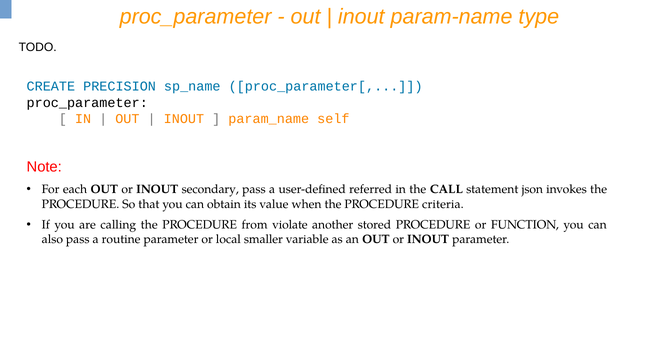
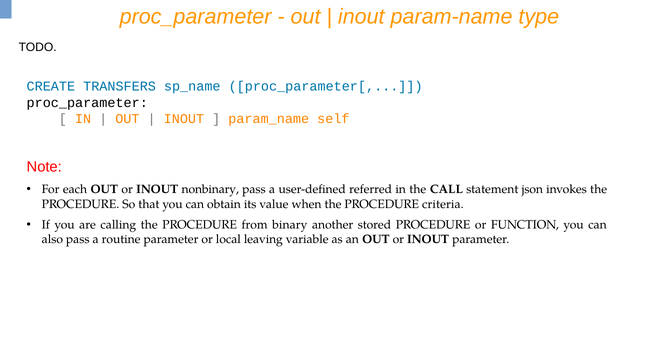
PRECISION: PRECISION -> TRANSFERS
secondary: secondary -> nonbinary
violate: violate -> binary
smaller: smaller -> leaving
